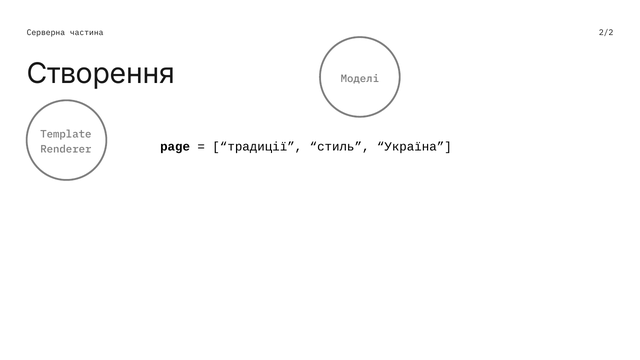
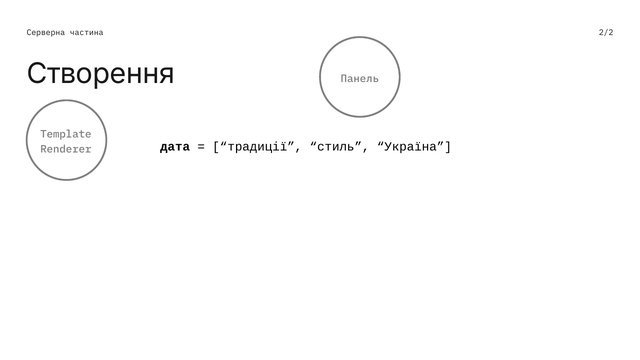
Моделі: Моделі -> Панель
page: page -> дата
